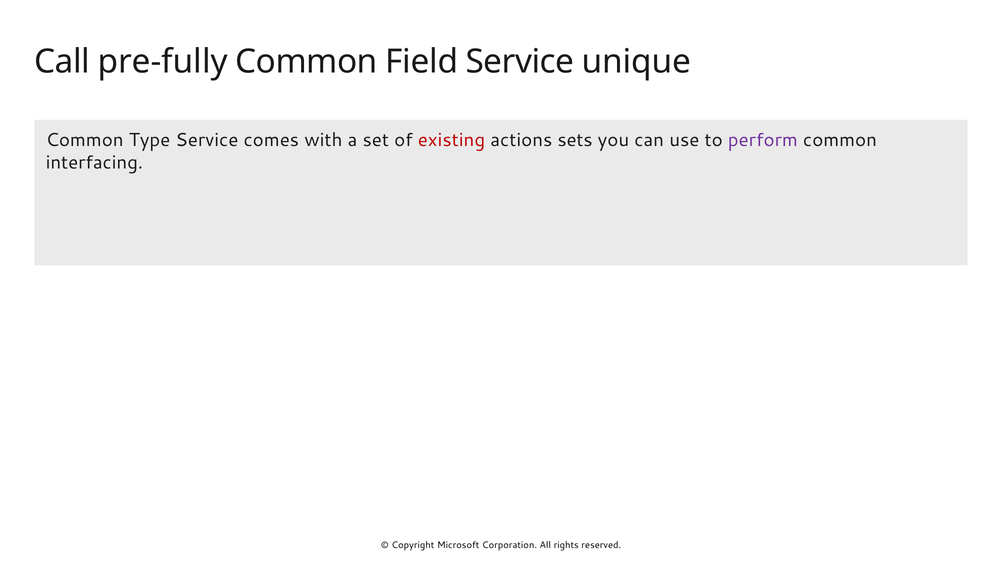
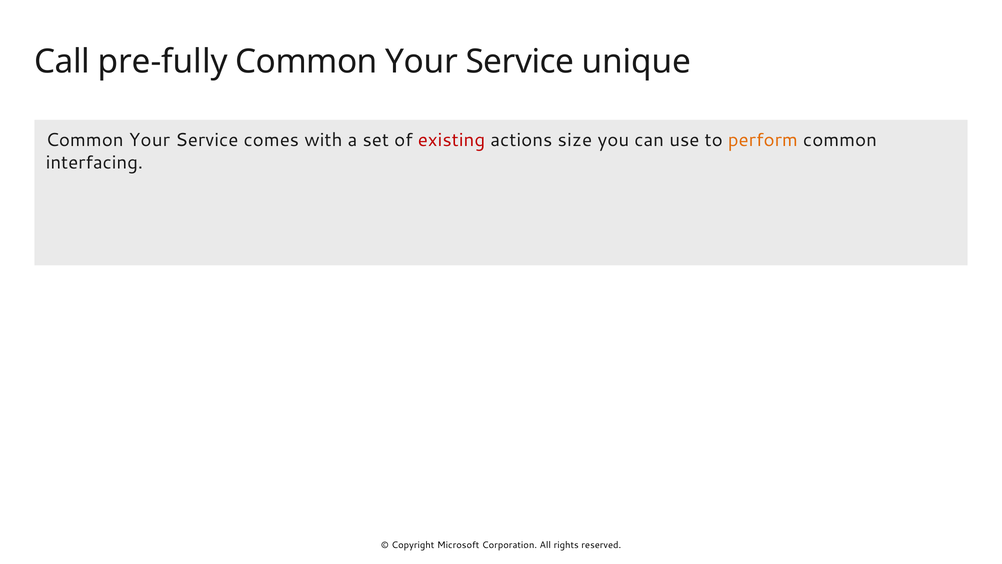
Field at (422, 62): Field -> Your
Type at (150, 140): Type -> Your
sets: sets -> size
perform colour: purple -> orange
